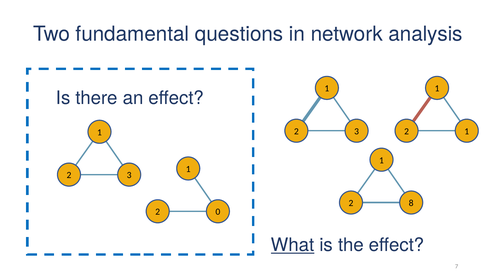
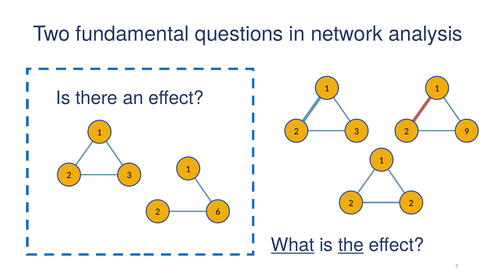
2 1: 1 -> 9
2 8: 8 -> 2
0: 0 -> 6
the underline: none -> present
